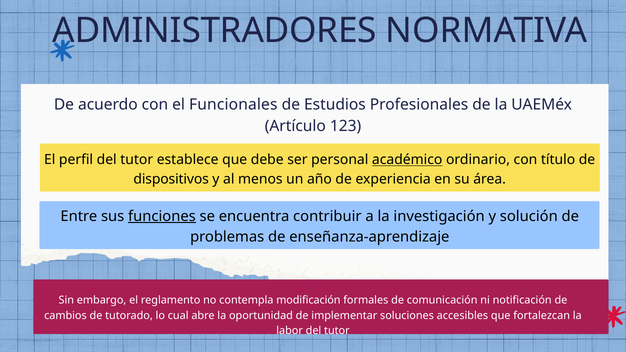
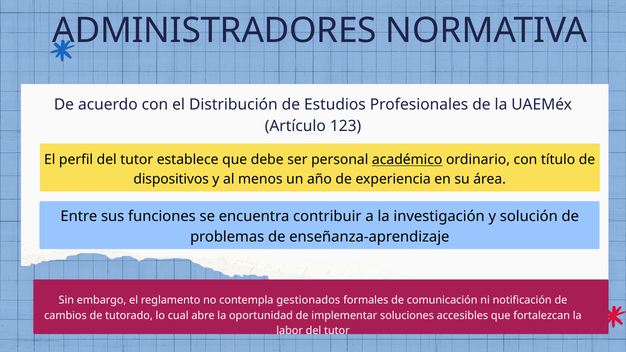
Funcionales: Funcionales -> Distribución
funciones underline: present -> none
modificación: modificación -> gestionados
